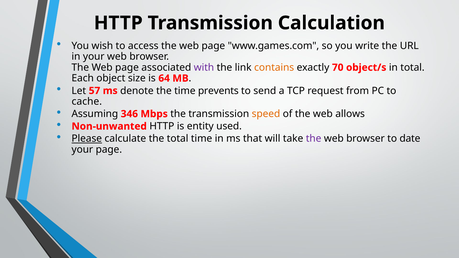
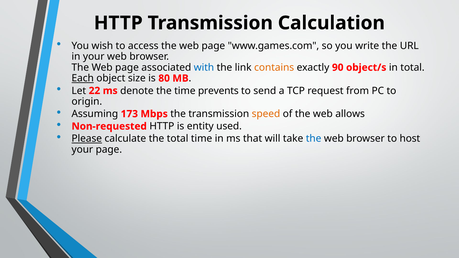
with colour: purple -> blue
70: 70 -> 90
Each underline: none -> present
64: 64 -> 80
57: 57 -> 22
cache: cache -> origin
346: 346 -> 173
Non-unwanted: Non-unwanted -> Non-requested
the at (314, 139) colour: purple -> blue
date: date -> host
